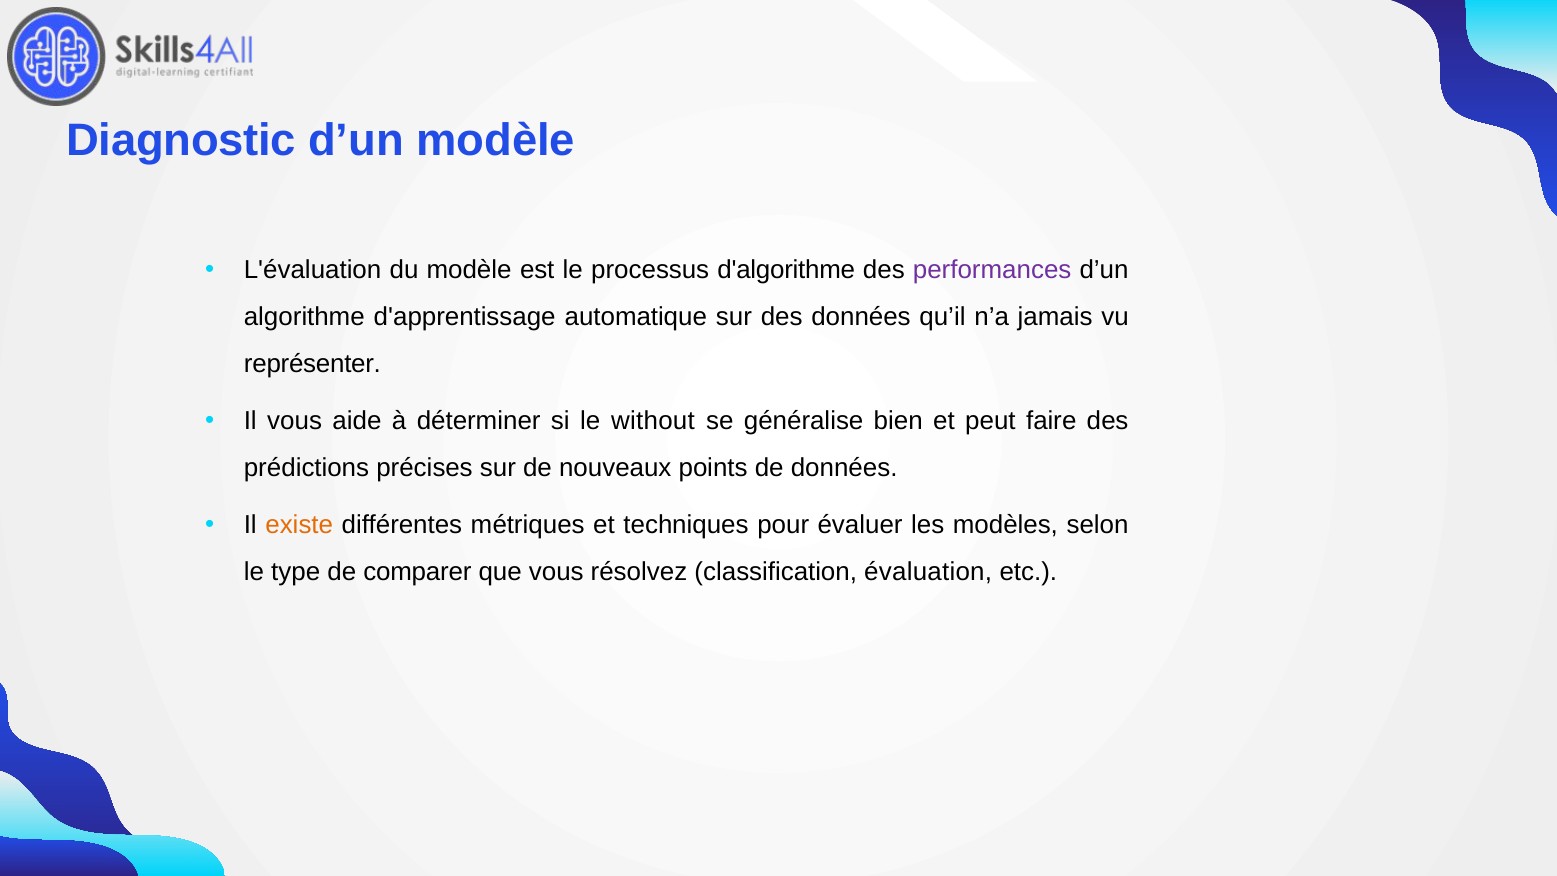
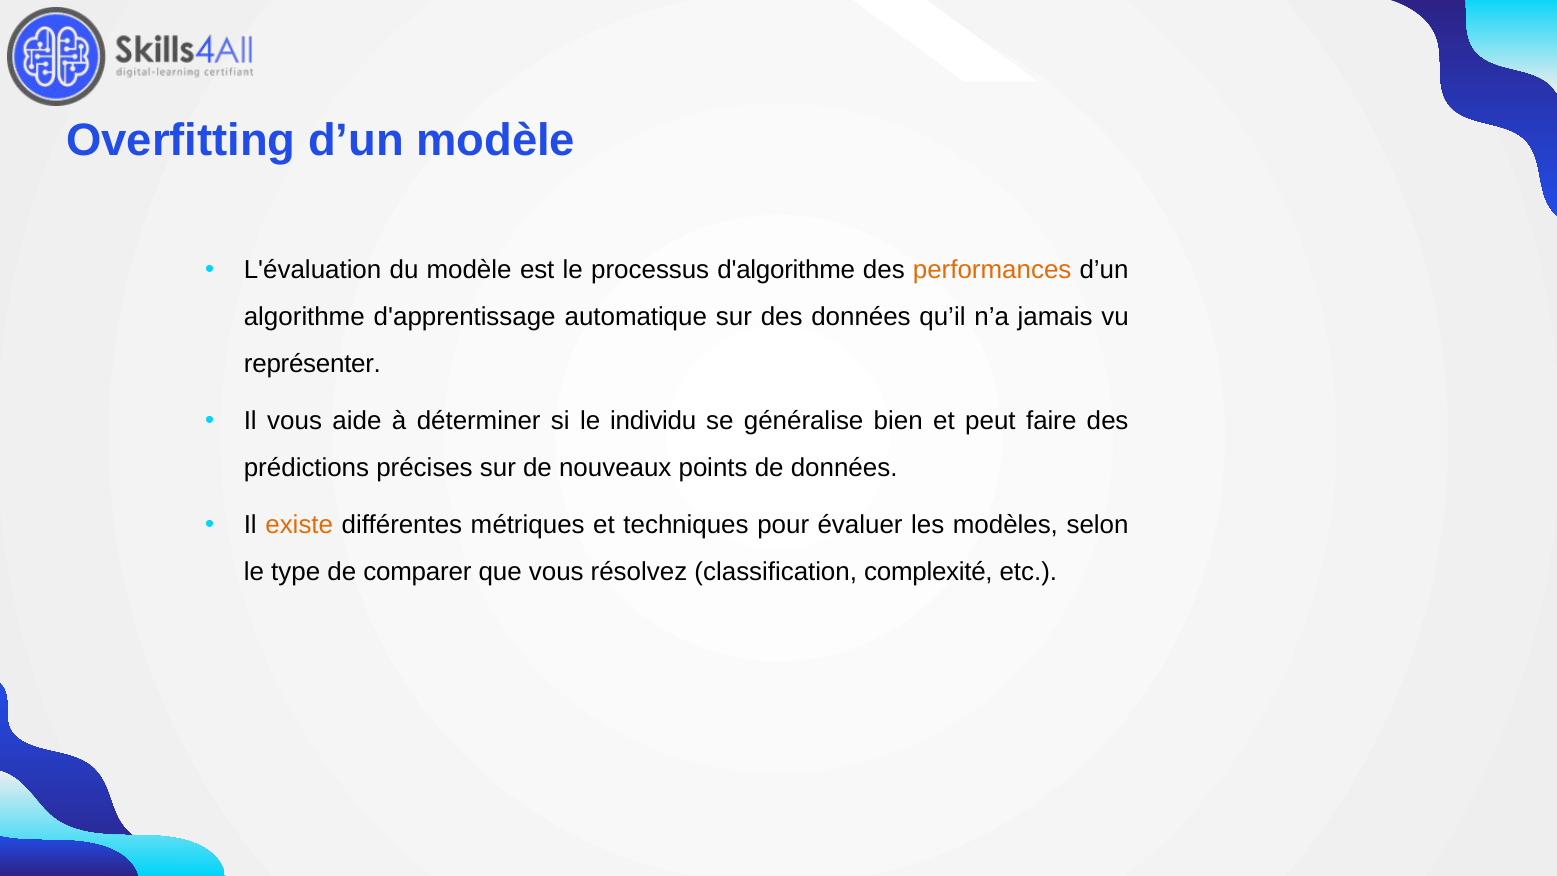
Diagnostic: Diagnostic -> Overfitting
performances colour: purple -> orange
without: without -> individu
évaluation: évaluation -> complexité
